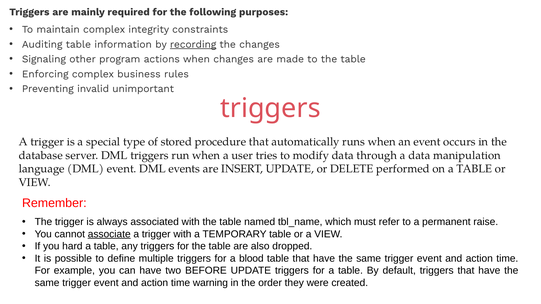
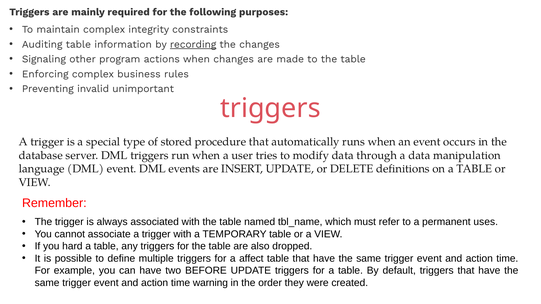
performed: performed -> definitions
raise: raise -> uses
associate underline: present -> none
blood: blood -> affect
